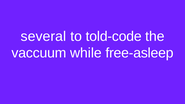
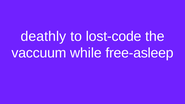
several: several -> deathly
told-code: told-code -> lost-code
